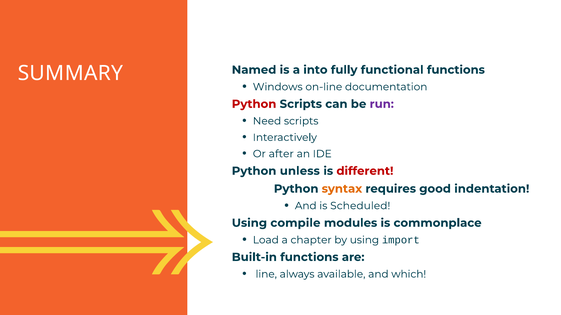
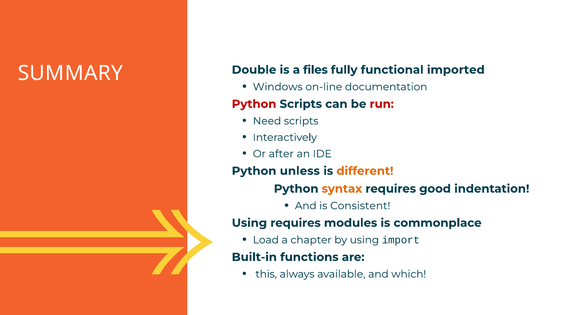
Named: Named -> Double
into: into -> files
functional functions: functions -> imported
run colour: purple -> red
different colour: red -> orange
Scheduled: Scheduled -> Consistent
Using compile: compile -> requires
line: line -> this
